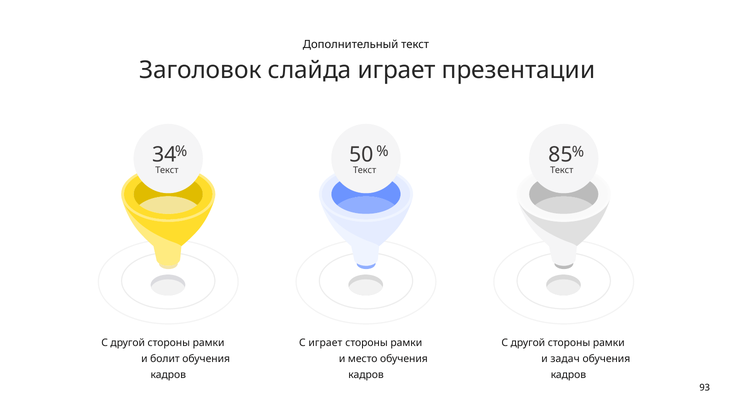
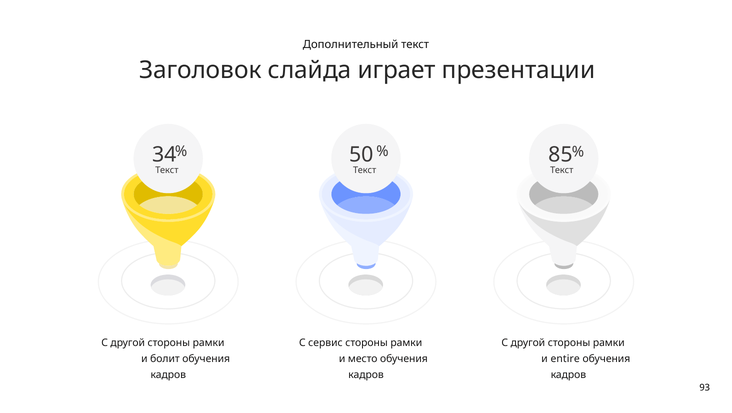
С играет: играет -> сервис
задач: задач -> entire
